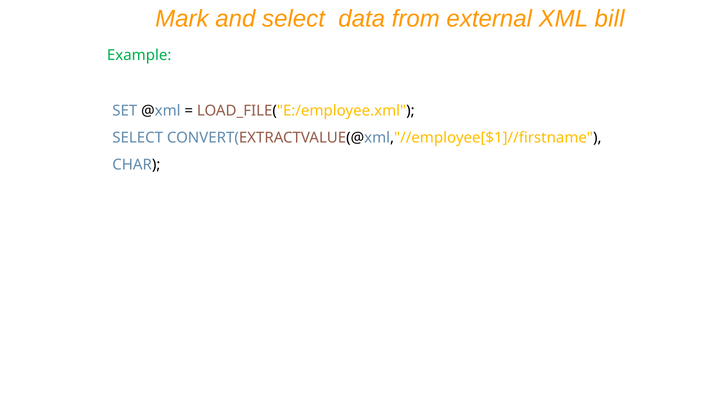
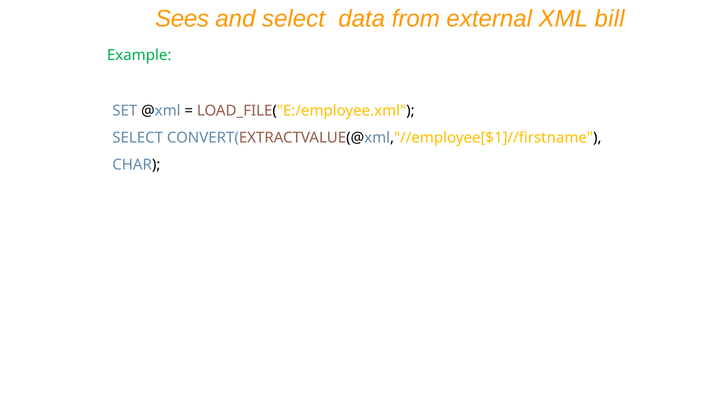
Mark: Mark -> Sees
